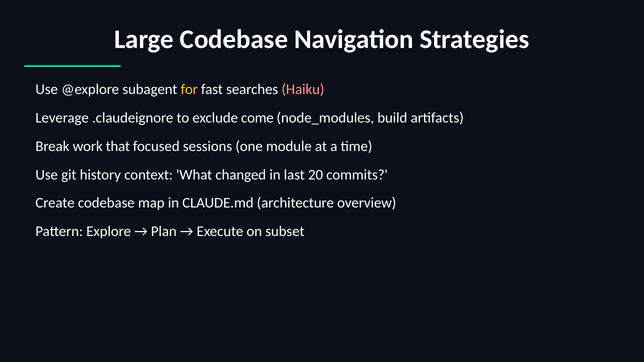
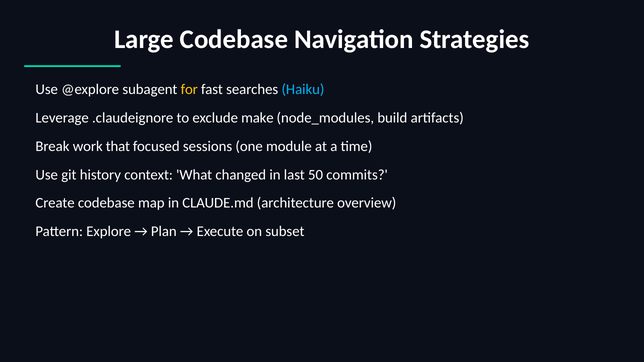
Haiku colour: pink -> light blue
come: come -> make
20: 20 -> 50
